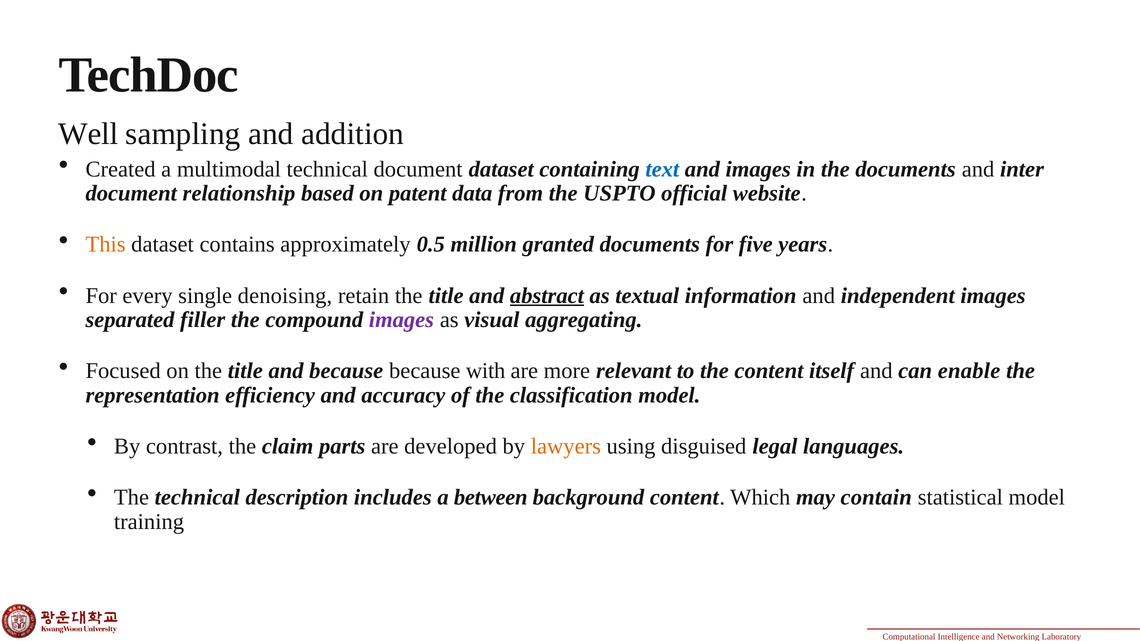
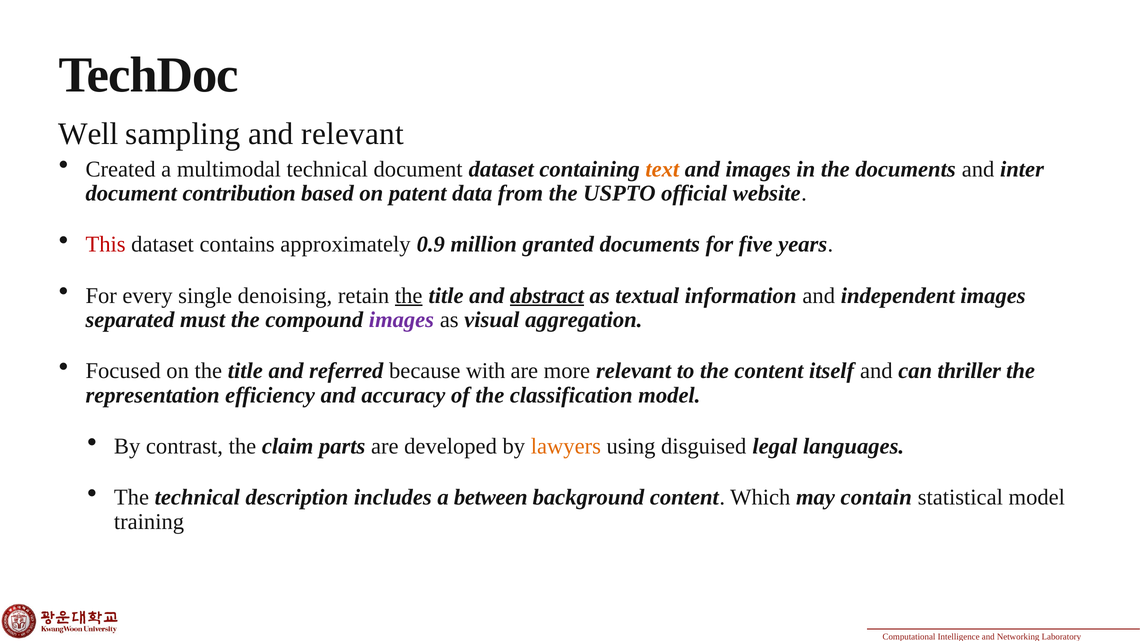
and addition: addition -> relevant
text colour: blue -> orange
relationship: relationship -> contribution
This colour: orange -> red
0.5: 0.5 -> 0.9
the at (409, 296) underline: none -> present
filler: filler -> must
aggregating: aggregating -> aggregation
and because: because -> referred
enable: enable -> thriller
